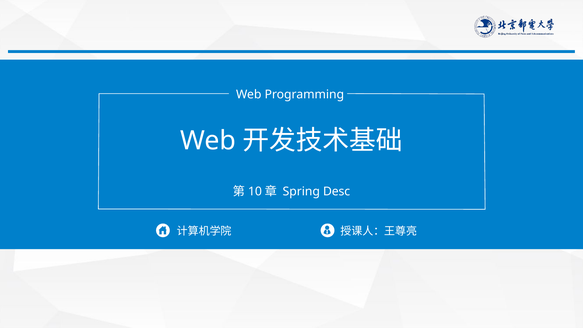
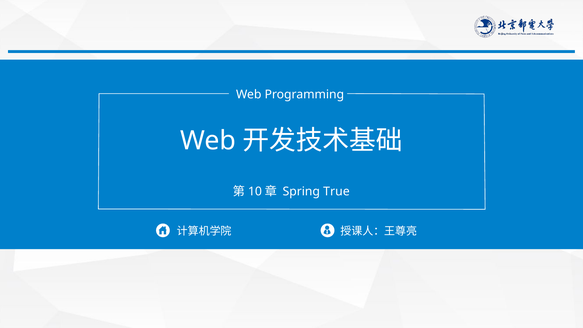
Desc: Desc -> True
